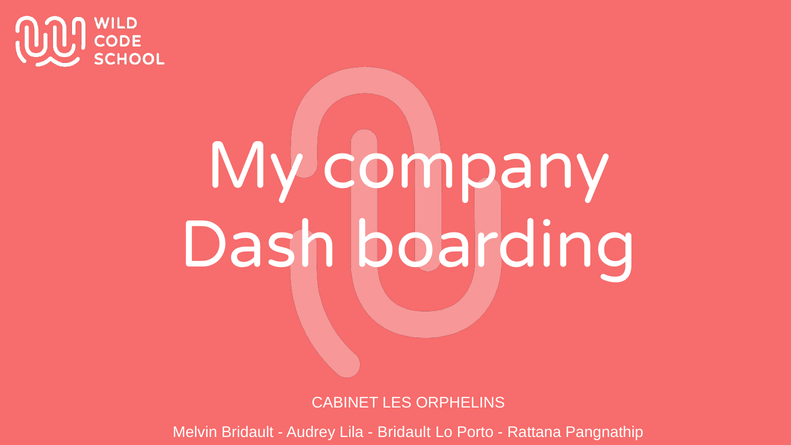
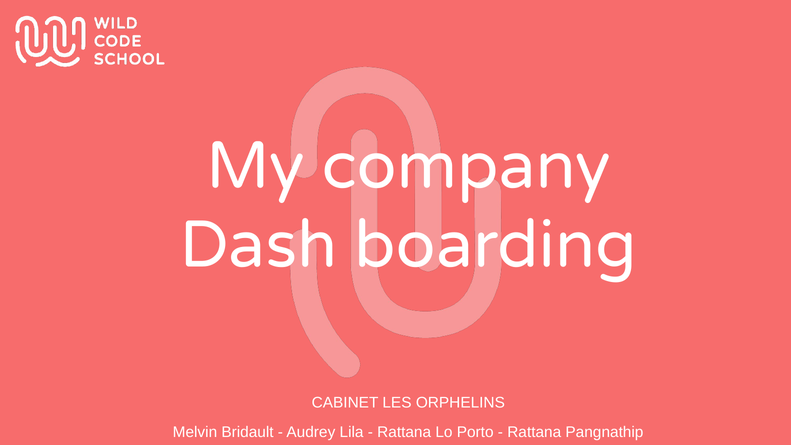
Bridault at (404, 432): Bridault -> Rattana
